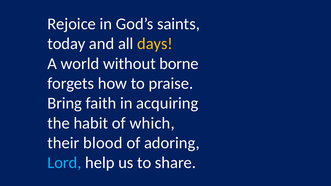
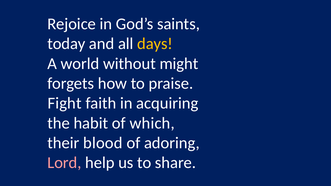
borne: borne -> might
Bring: Bring -> Fight
Lord colour: light blue -> pink
